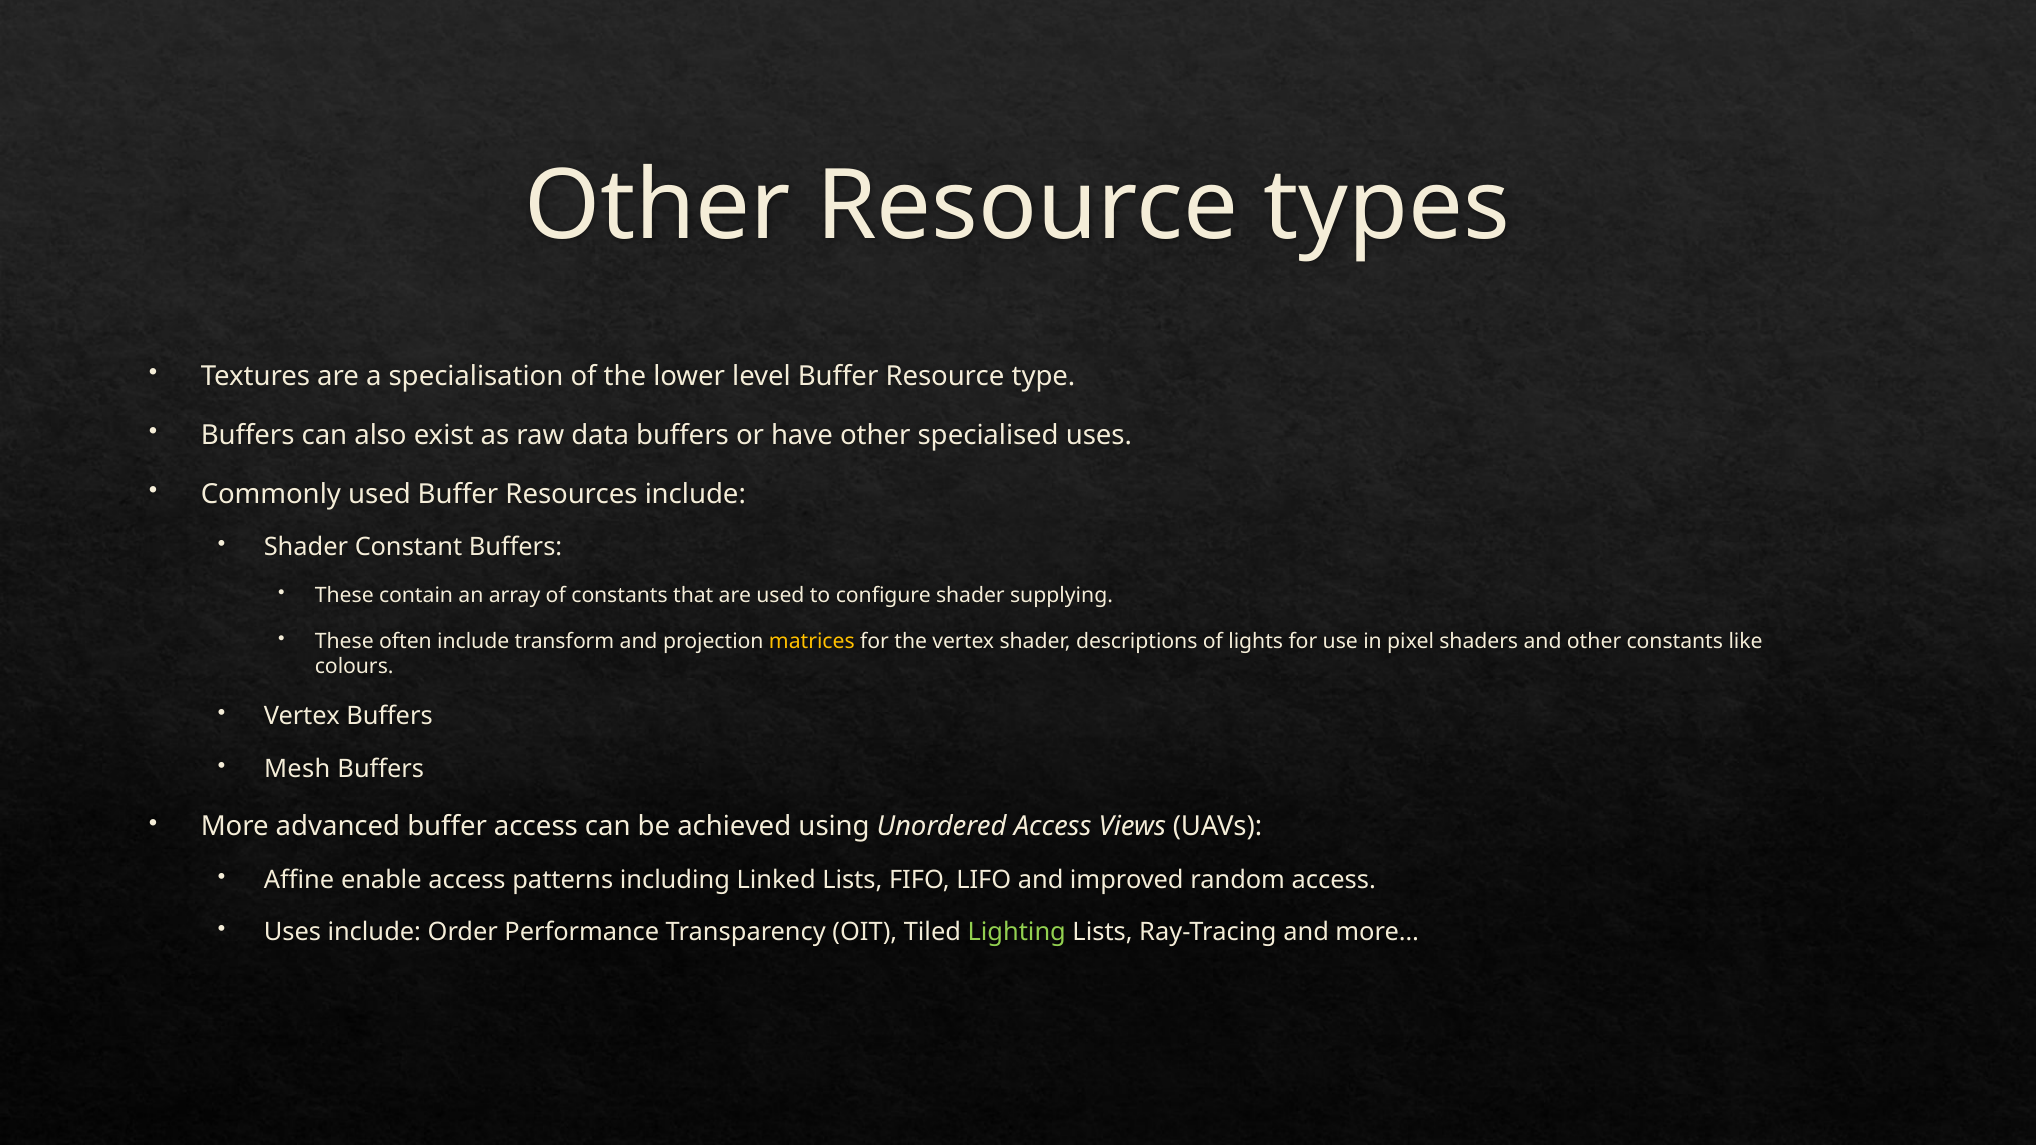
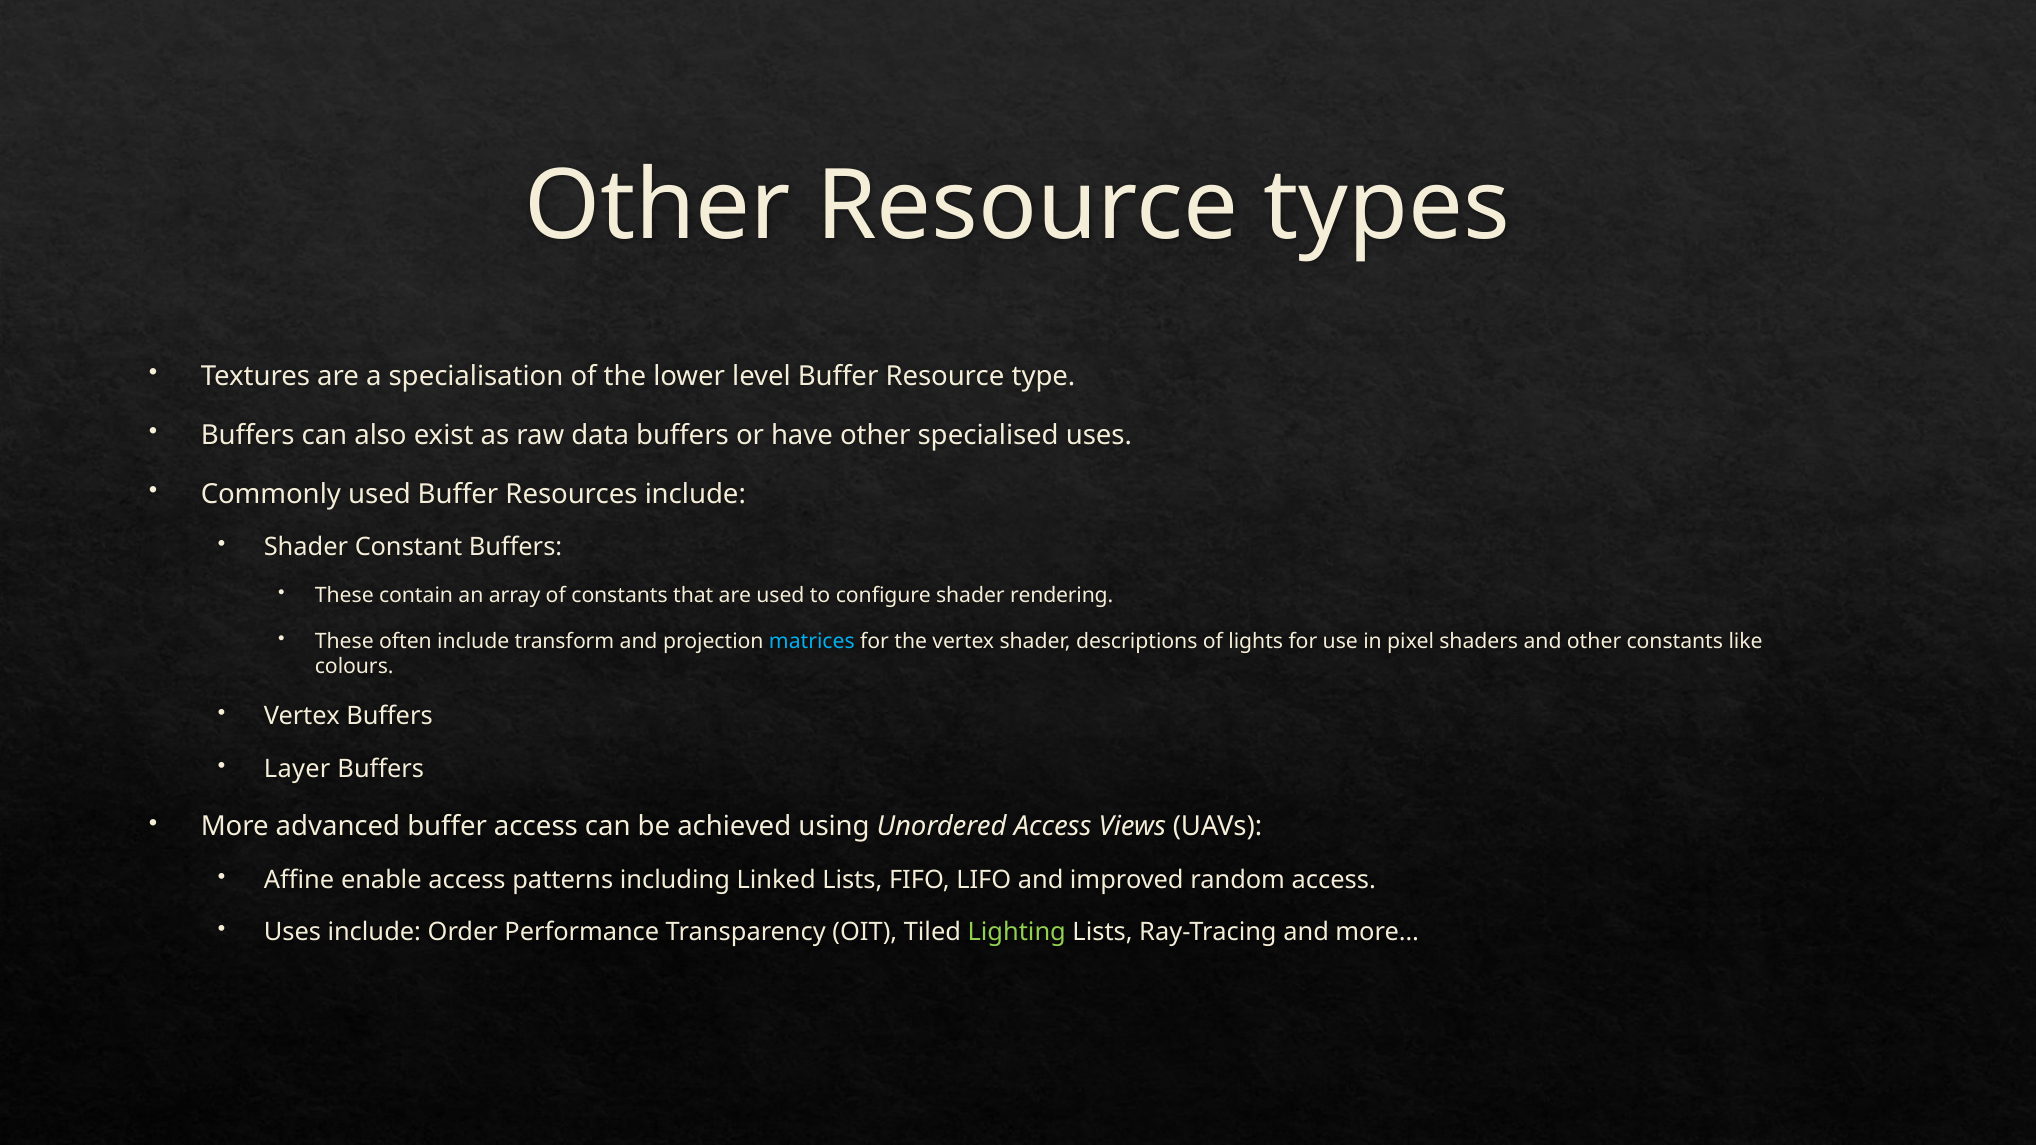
supplying: supplying -> rendering
matrices colour: yellow -> light blue
Mesh: Mesh -> Layer
